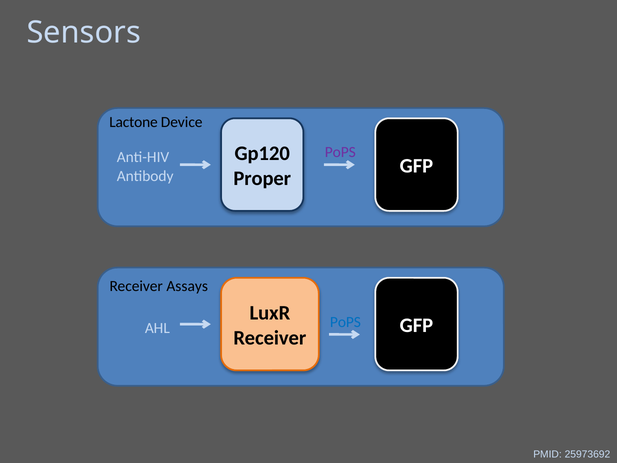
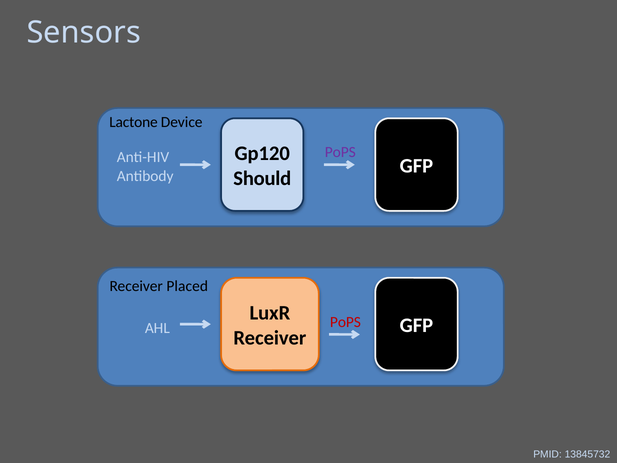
Proper: Proper -> Should
Assays: Assays -> Placed
PoPS at (345, 322) colour: blue -> red
25973692: 25973692 -> 13845732
